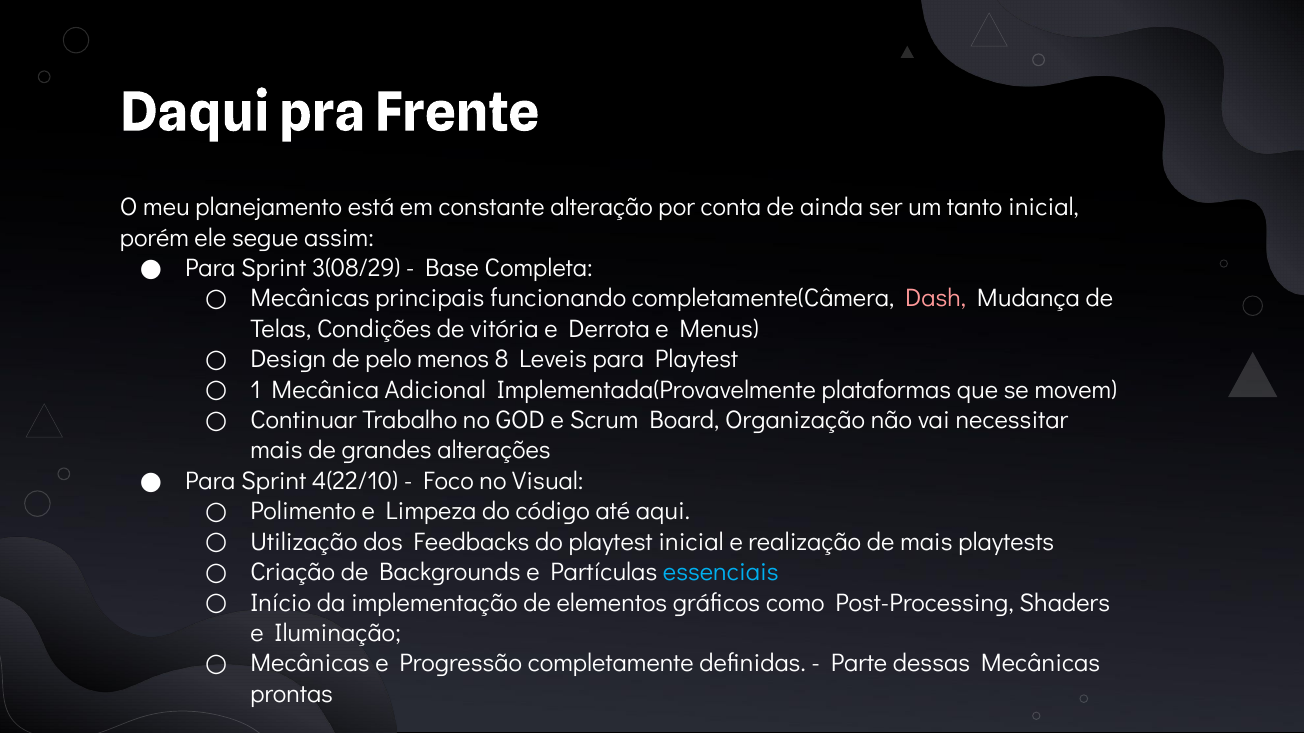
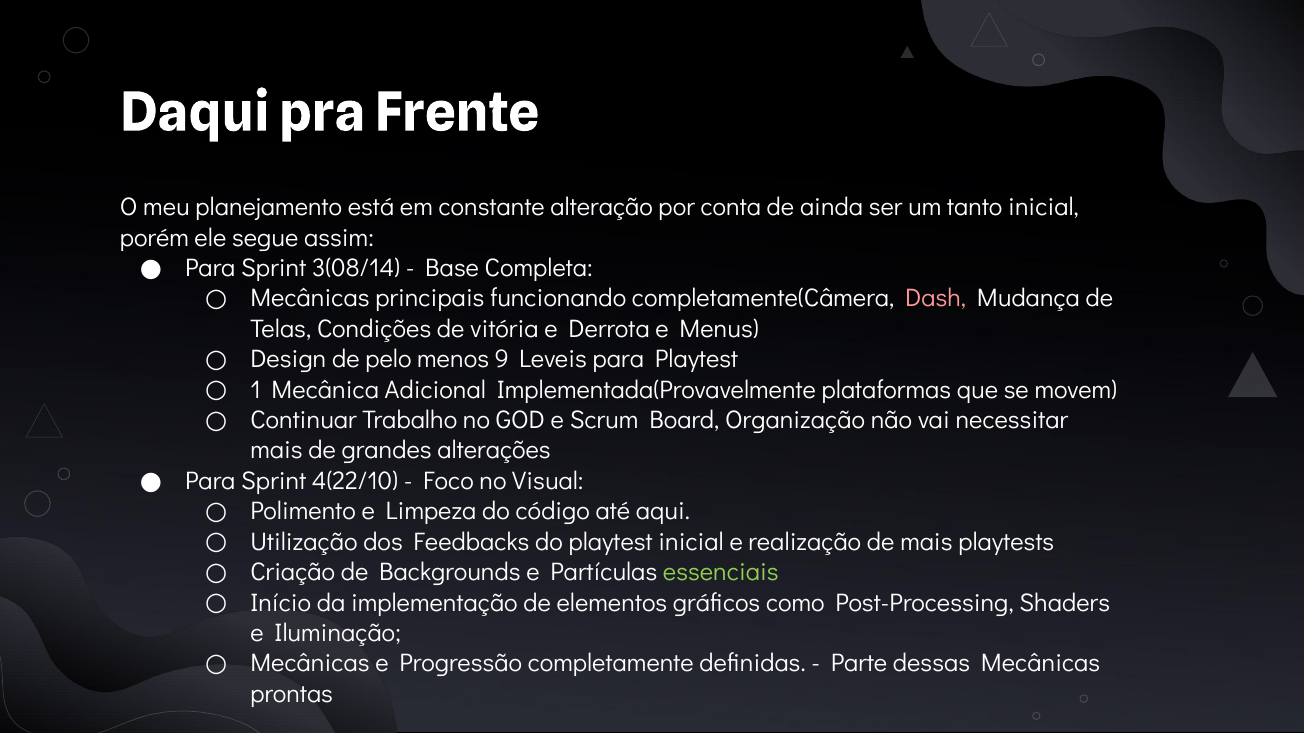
3(08/29: 3(08/29 -> 3(08/14
8: 8 -> 9
essenciais colour: light blue -> light green
